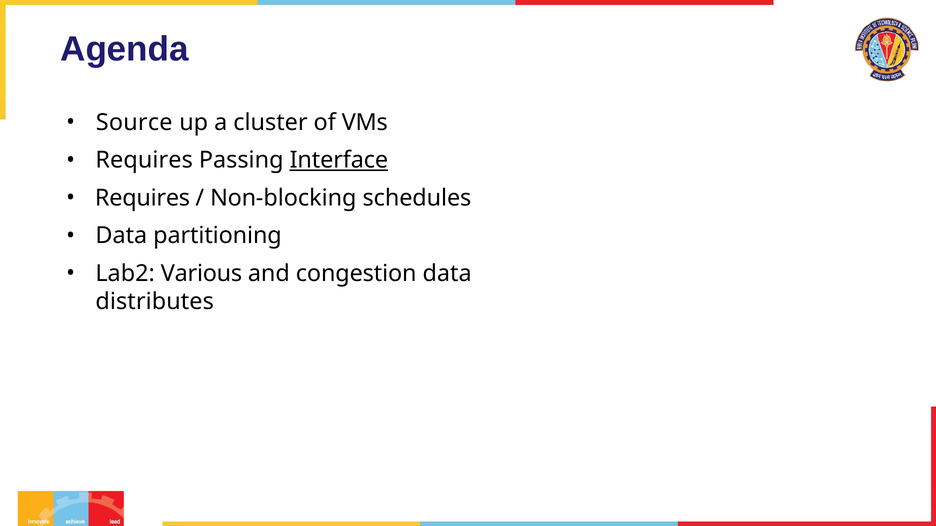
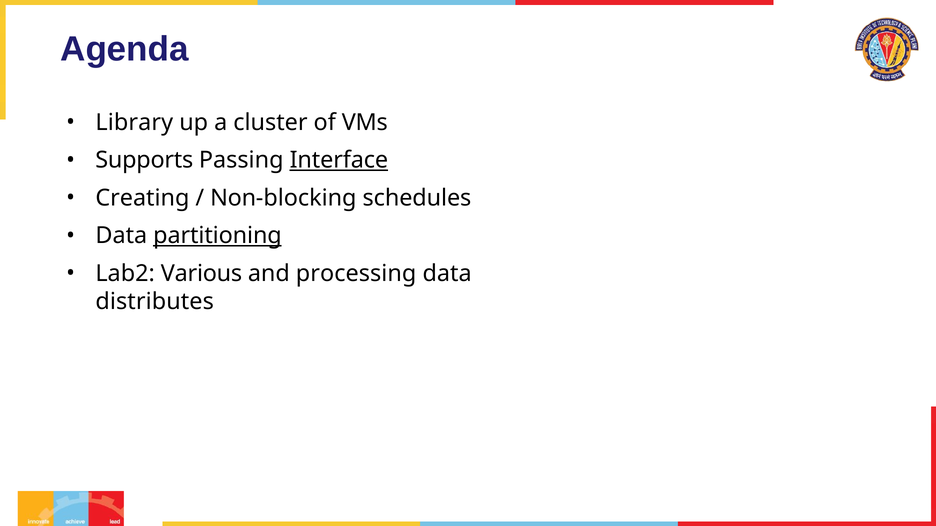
Source: Source -> Library
Requires at (144, 160): Requires -> Supports
Requires at (143, 198): Requires -> Creating
partitioning underline: none -> present
congestion: congestion -> processing
